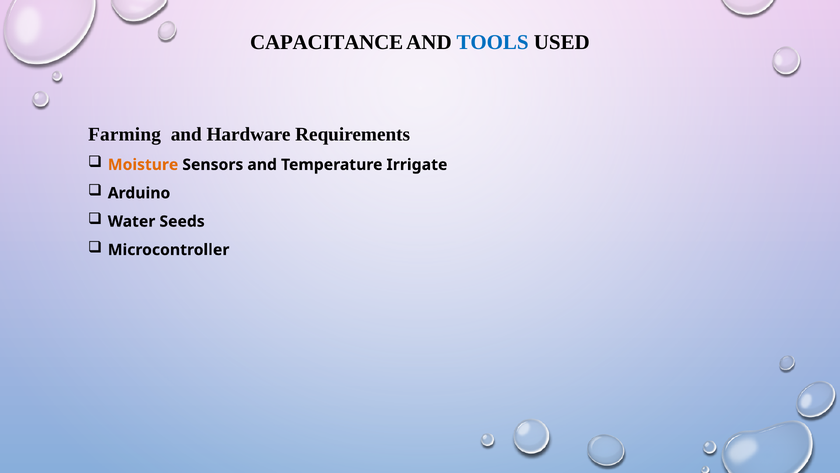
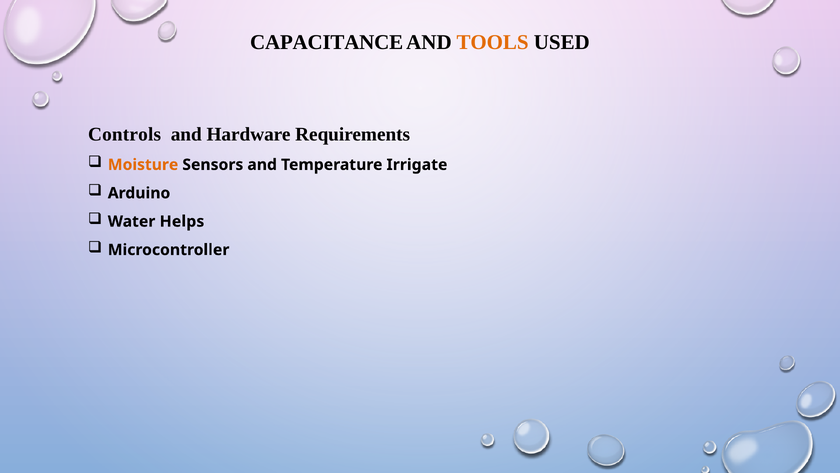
TOOLS colour: blue -> orange
Farming: Farming -> Controls
Seeds: Seeds -> Helps
